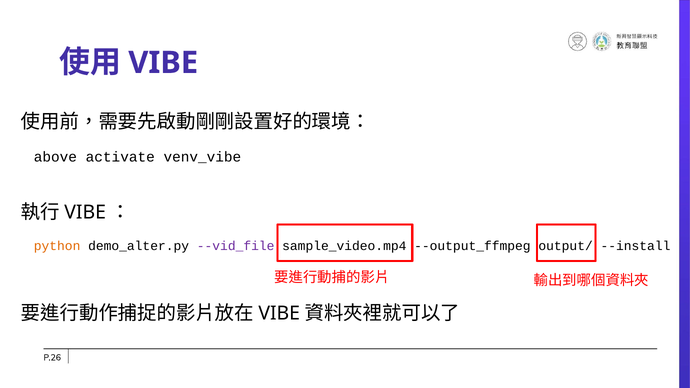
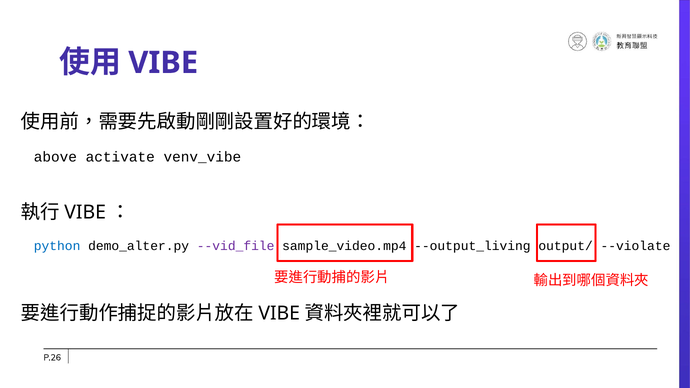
python colour: orange -> blue
--output_ffmpeg: --output_ffmpeg -> --output_living
--install: --install -> --violate
